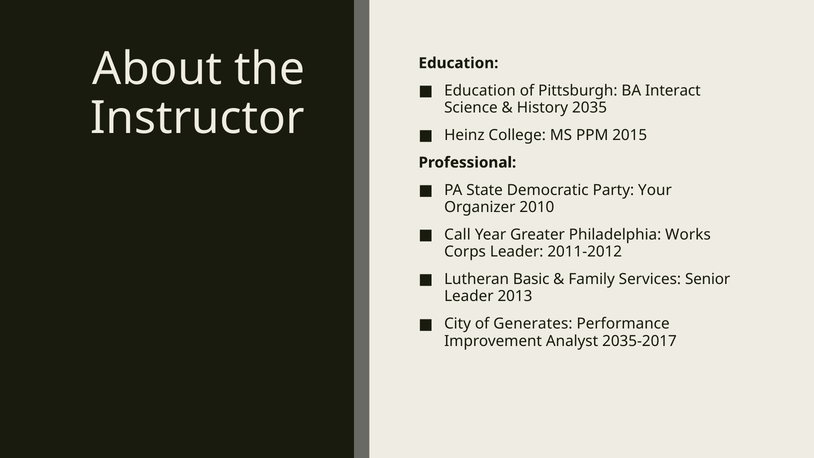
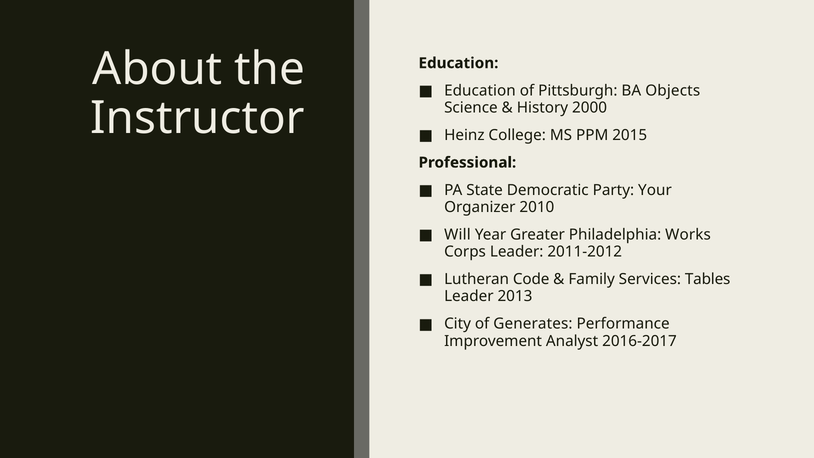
Interact: Interact -> Objects
2035: 2035 -> 2000
Call: Call -> Will
Basic: Basic -> Code
Senior: Senior -> Tables
2035-2017: 2035-2017 -> 2016-2017
